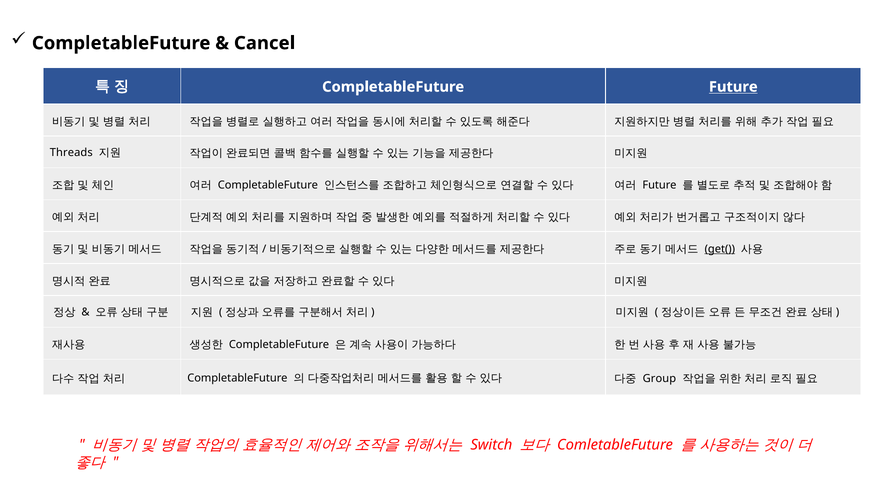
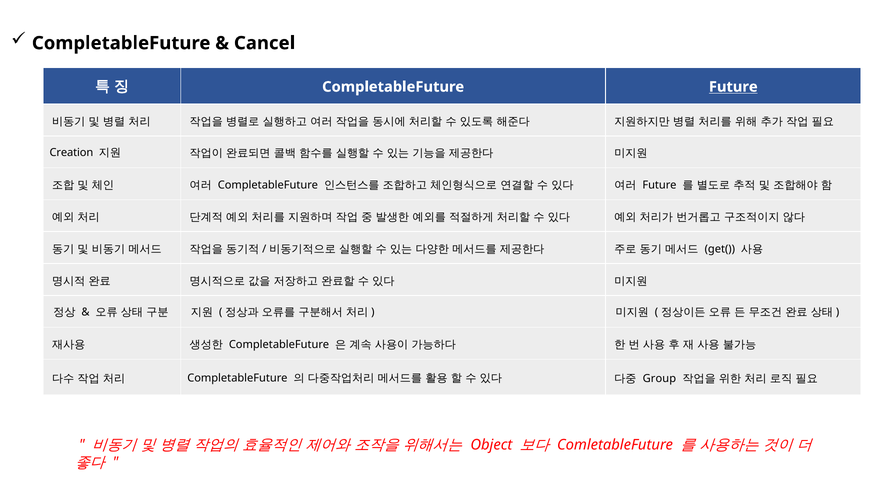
Threads: Threads -> Creation
get( underline: present -> none
Switch: Switch -> Object
